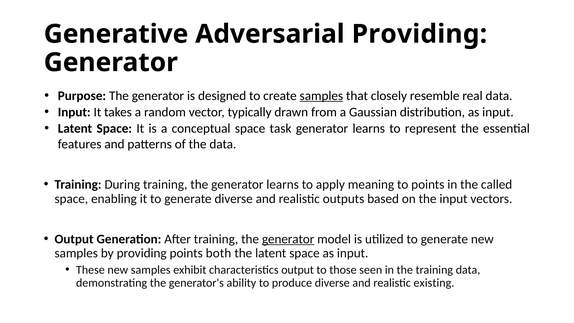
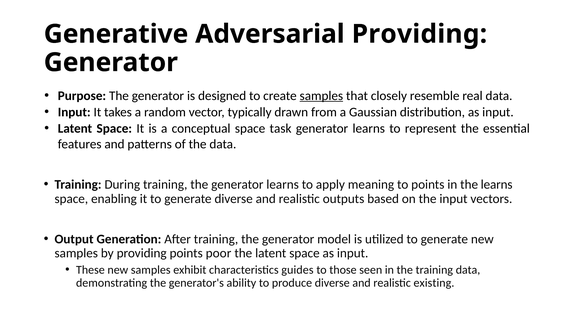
the called: called -> learns
generator at (288, 239) underline: present -> none
both: both -> poor
characteristics output: output -> guides
